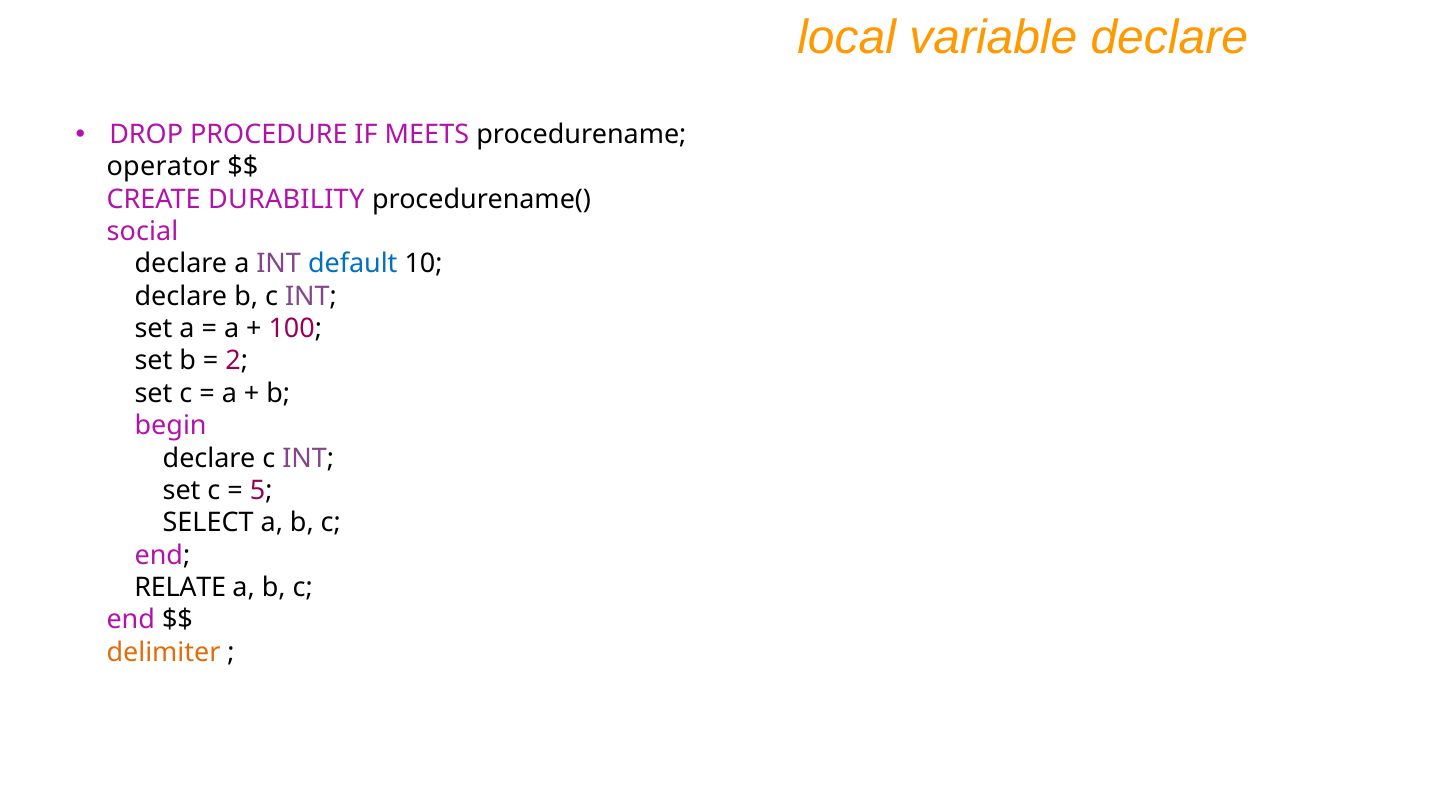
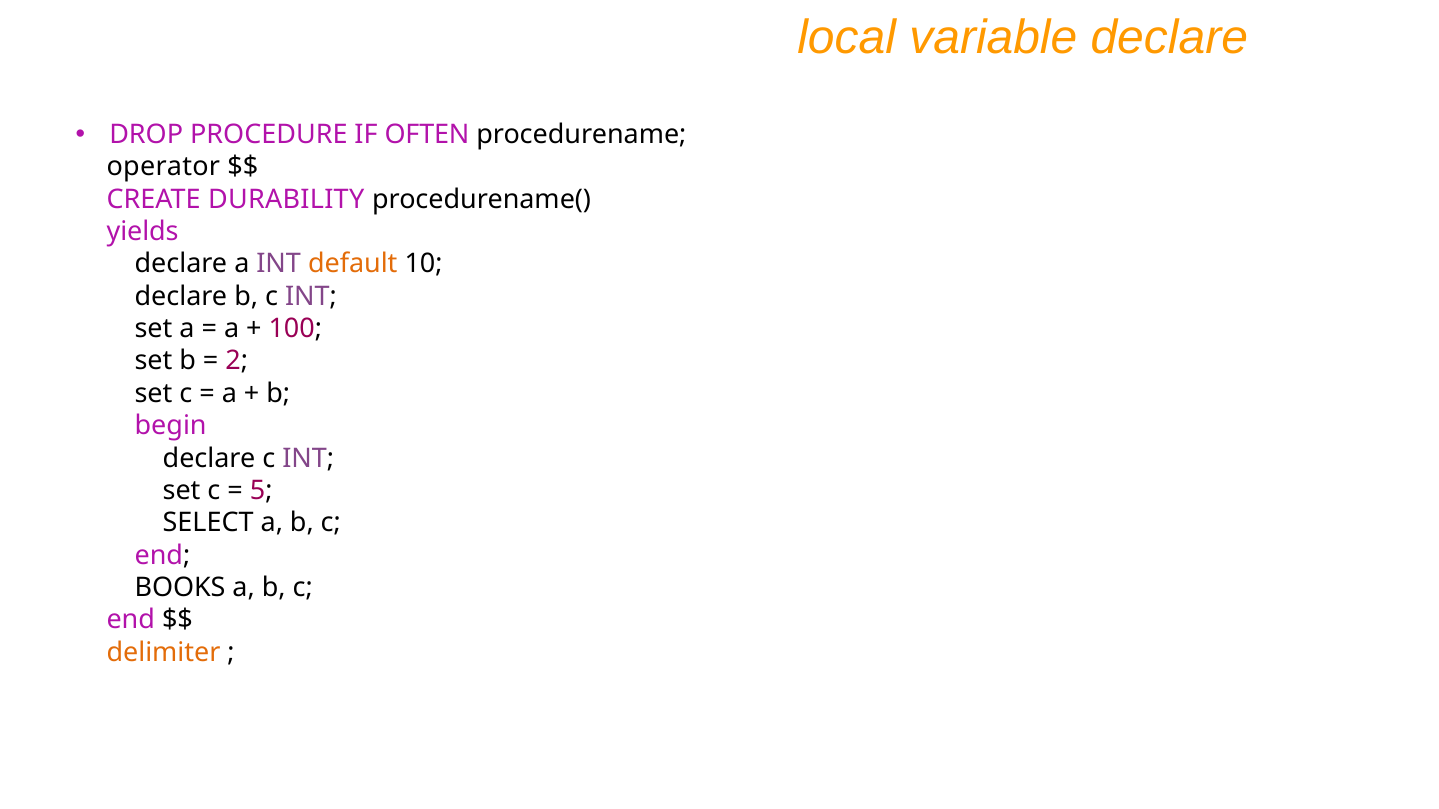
MEETS: MEETS -> OFTEN
social: social -> yields
default colour: blue -> orange
RELATE: RELATE -> BOOKS
